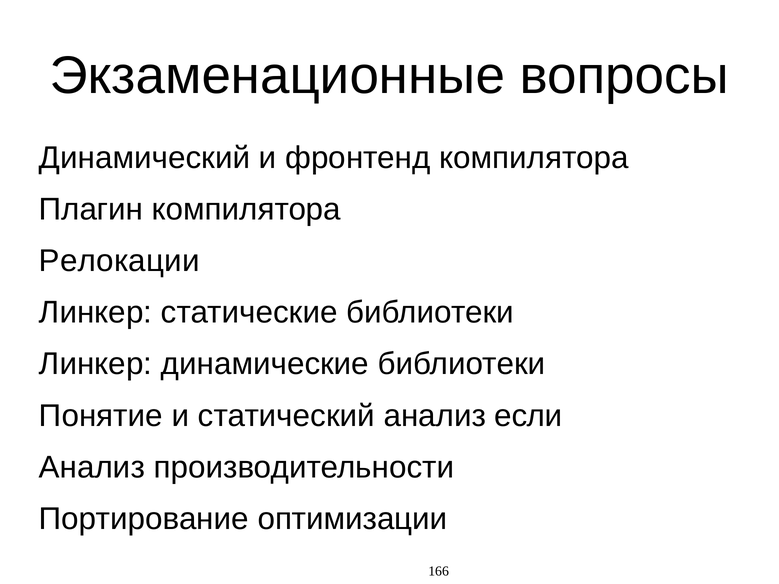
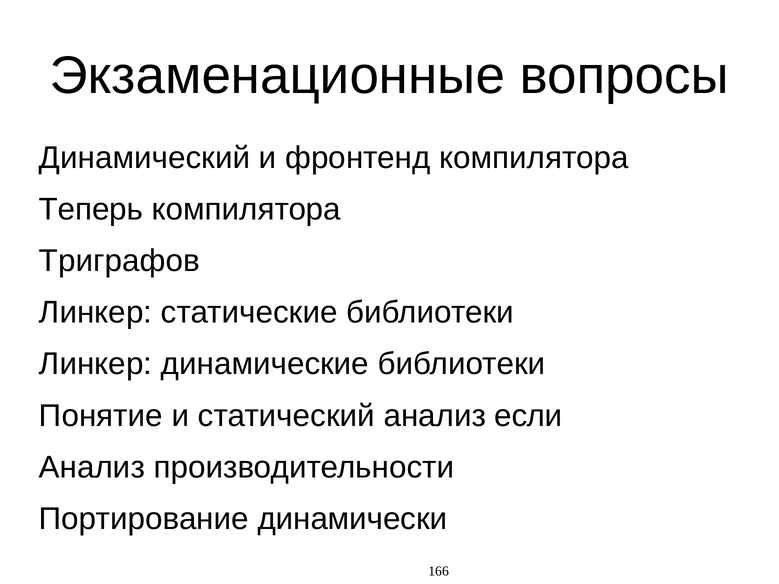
Плагин: Плагин -> Теперь
Релокации: Релокации -> Триграфов
оптимизации: оптимизации -> динамически
